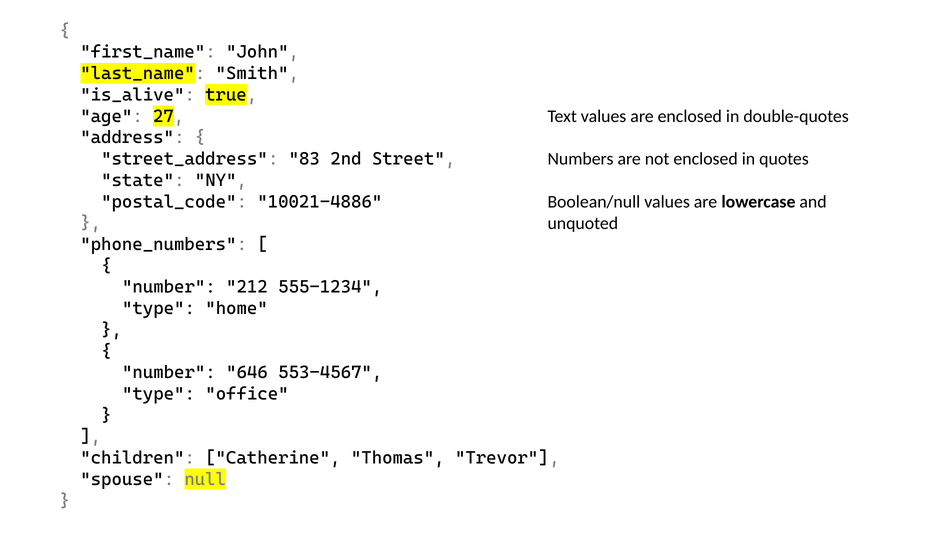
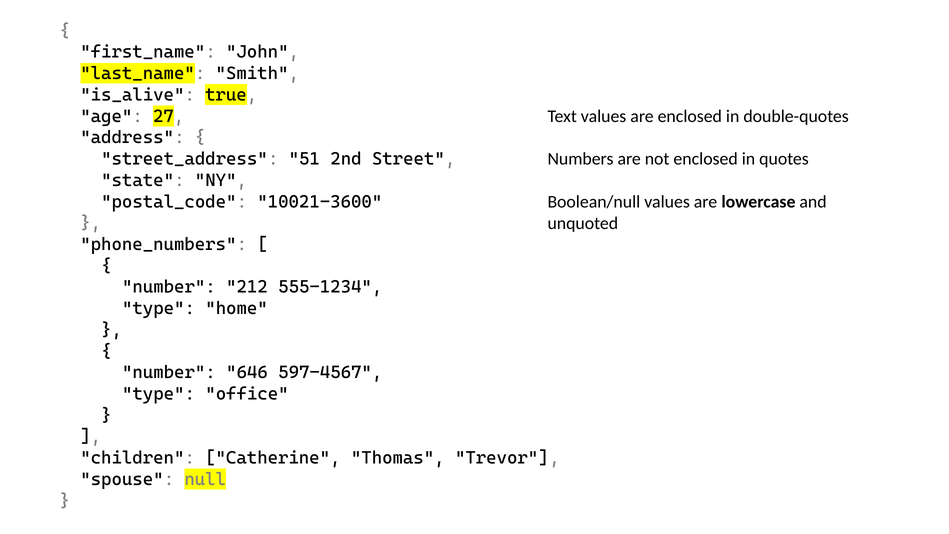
83: 83 -> 51
10021-4886: 10021-4886 -> 10021-3600
553-4567: 553-4567 -> 597-4567
